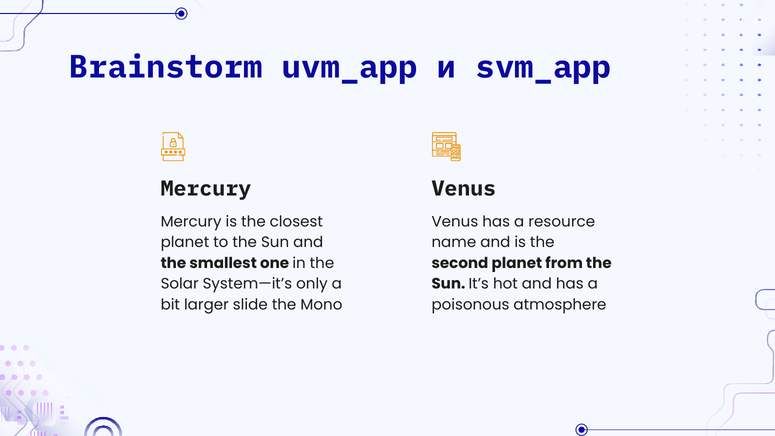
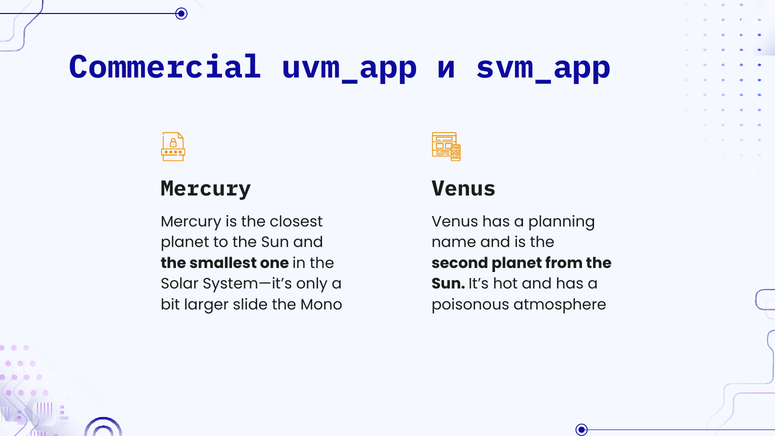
Brainstorm: Brainstorm -> Commercial
resource: resource -> planning
